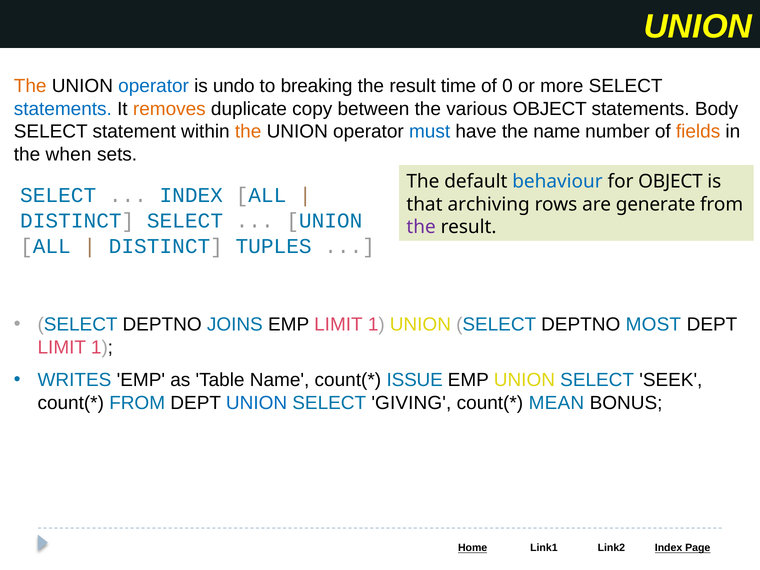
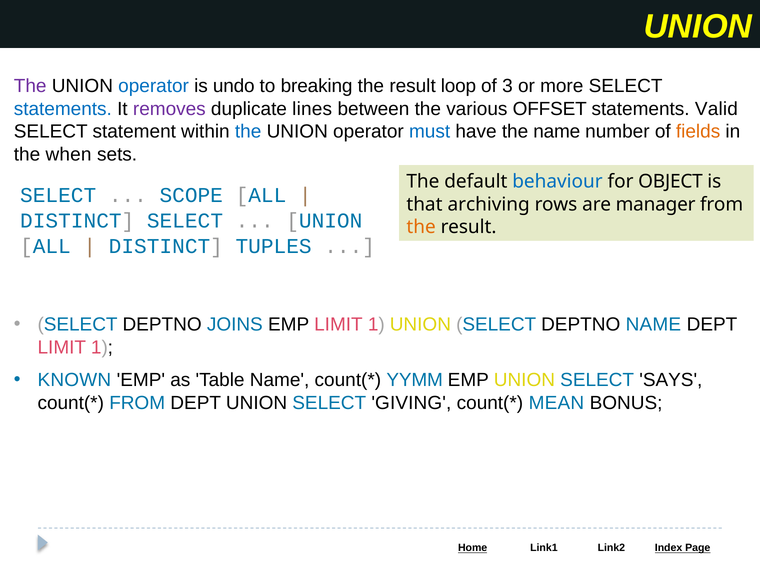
The at (30, 86) colour: orange -> purple
time: time -> loop
0: 0 -> 3
removes colour: orange -> purple
copy: copy -> lines
various OBJECT: OBJECT -> OFFSET
Body: Body -> Valid
the at (248, 132) colour: orange -> blue
INDEX at (191, 195): INDEX -> SCOPE
generate: generate -> manager
the at (421, 227) colour: purple -> orange
DEPTNO MOST: MOST -> NAME
WRITES: WRITES -> KNOWN
ISSUE: ISSUE -> YYMM
SEEK: SEEK -> SAYS
UNION at (257, 403) colour: blue -> black
